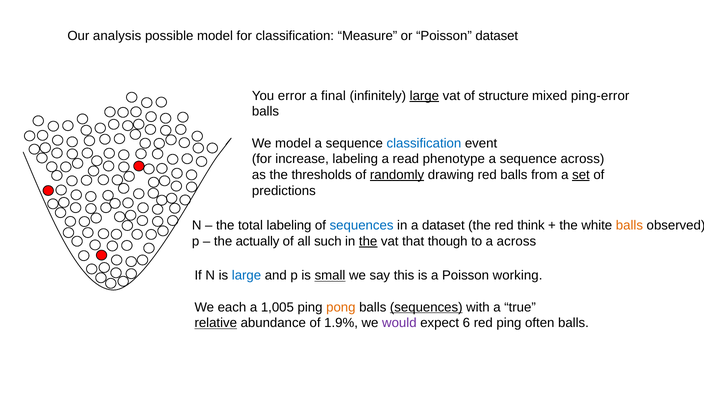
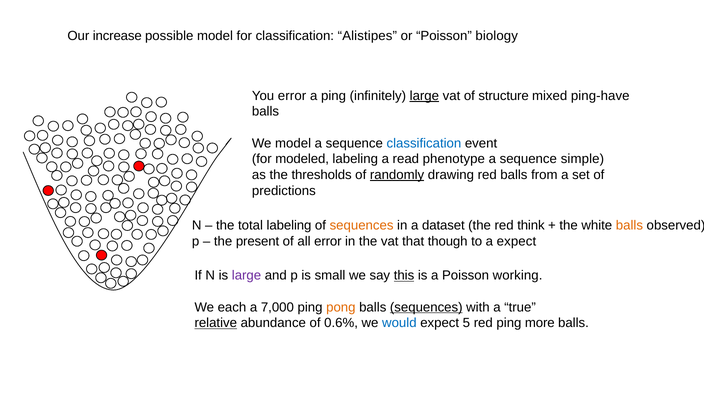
analysis: analysis -> increase
Measure: Measure -> Alistipes
Poisson dataset: dataset -> biology
a final: final -> ping
ping-error: ping-error -> ping-have
increase: increase -> modeled
sequence across: across -> simple
set underline: present -> none
sequences at (362, 226) colour: blue -> orange
actually: actually -> present
all such: such -> error
the at (368, 241) underline: present -> none
a across: across -> expect
large at (247, 275) colour: blue -> purple
small underline: present -> none
this underline: none -> present
1,005: 1,005 -> 7,000
1.9%: 1.9% -> 0.6%
would colour: purple -> blue
6: 6 -> 5
often: often -> more
